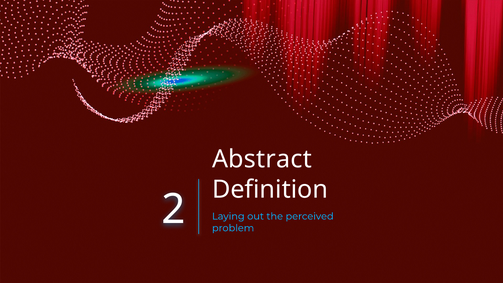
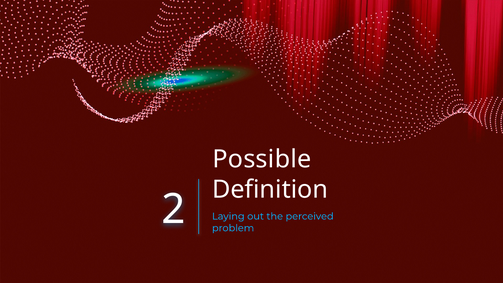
Abstract: Abstract -> Possible
